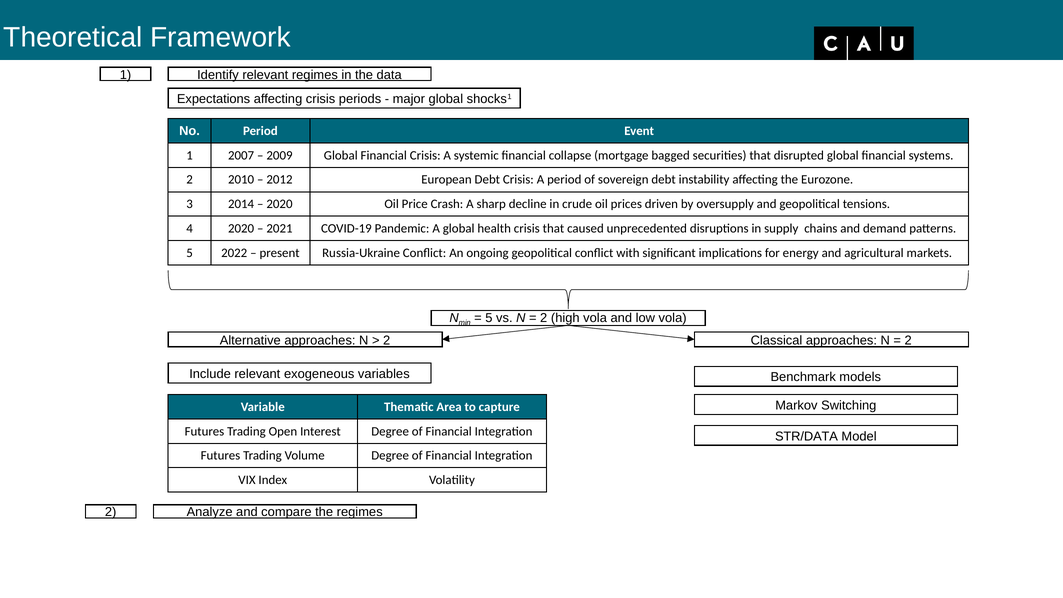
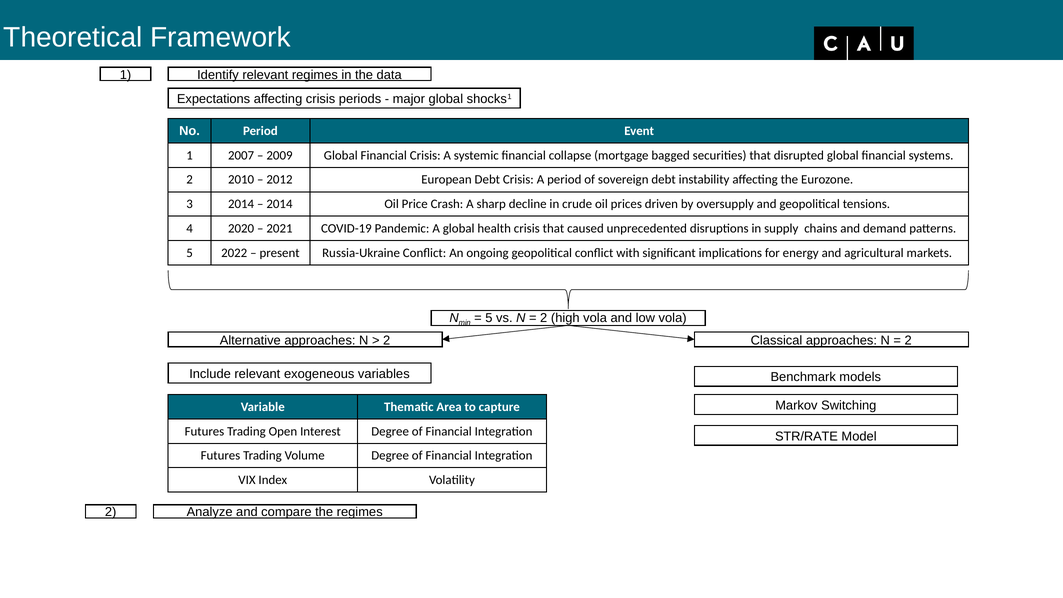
2020 at (279, 204): 2020 -> 2014
STR/DATA: STR/DATA -> STR/RATE
